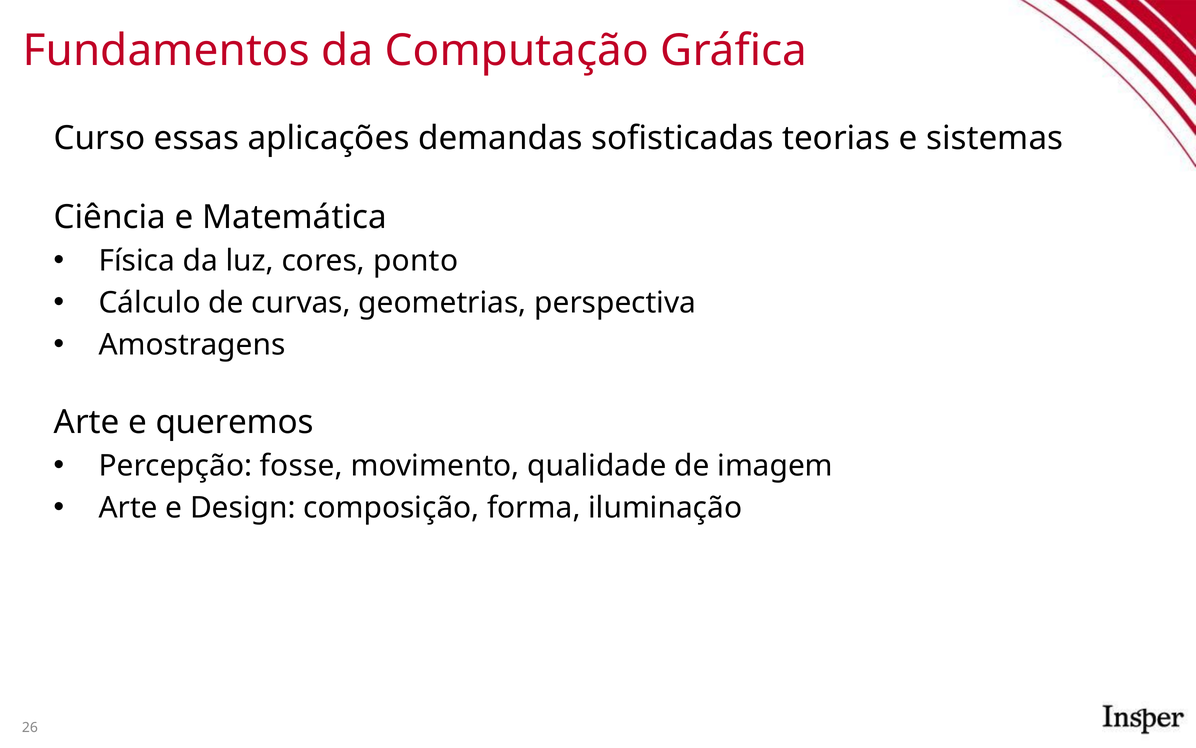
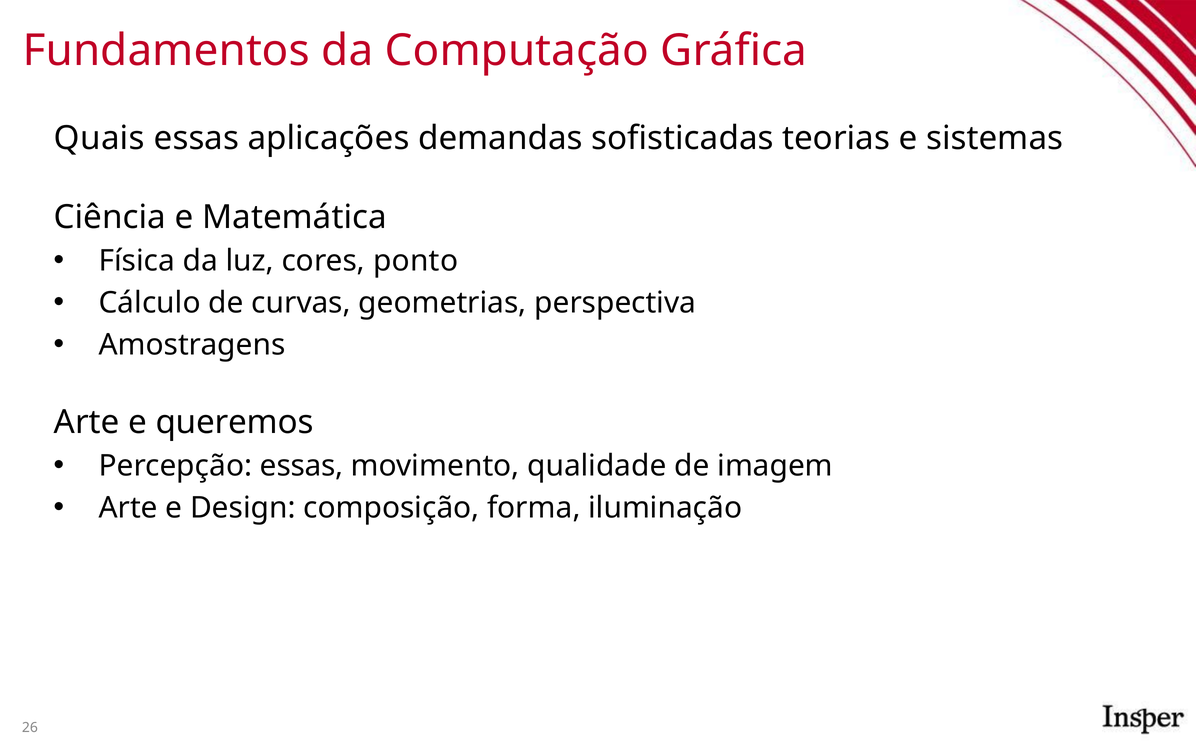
Curso: Curso -> Quais
Percepção fosse: fosse -> essas
